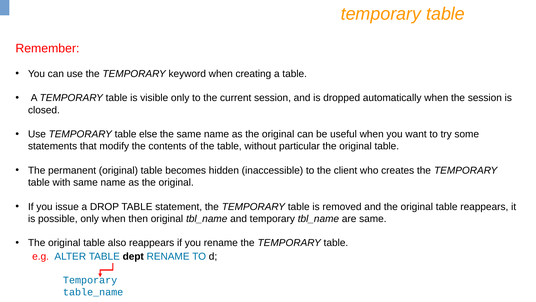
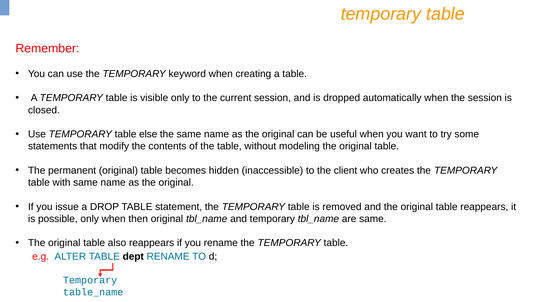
particular: particular -> modeling
